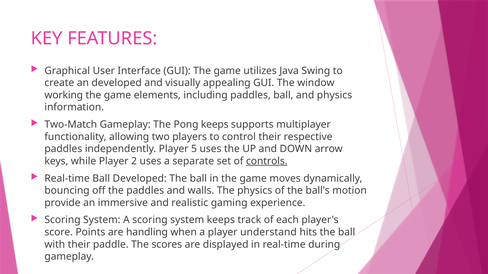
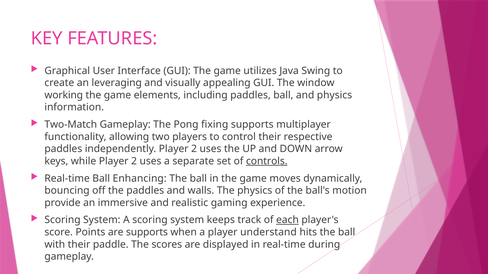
an developed: developed -> leveraging
Pong keeps: keeps -> fixing
independently Player 5: 5 -> 2
Ball Developed: Developed -> Enhancing
each underline: none -> present
are handling: handling -> supports
